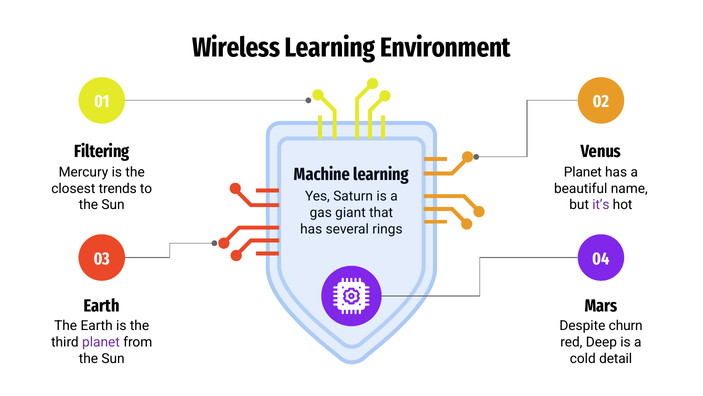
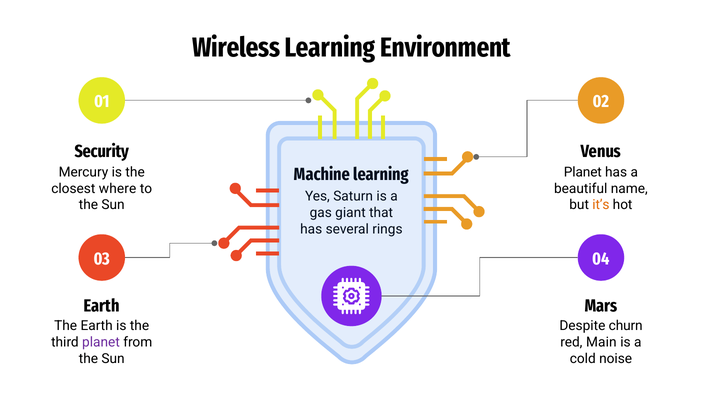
Filtering: Filtering -> Security
trends: trends -> where
it’s colour: purple -> orange
Deep: Deep -> Main
detail: detail -> noise
